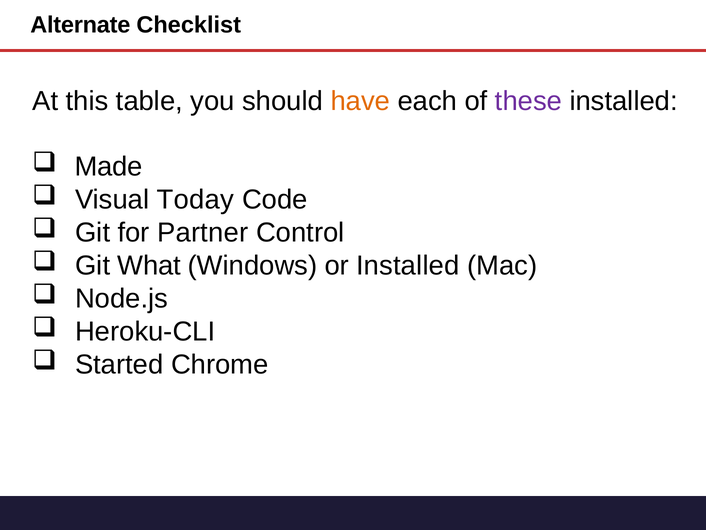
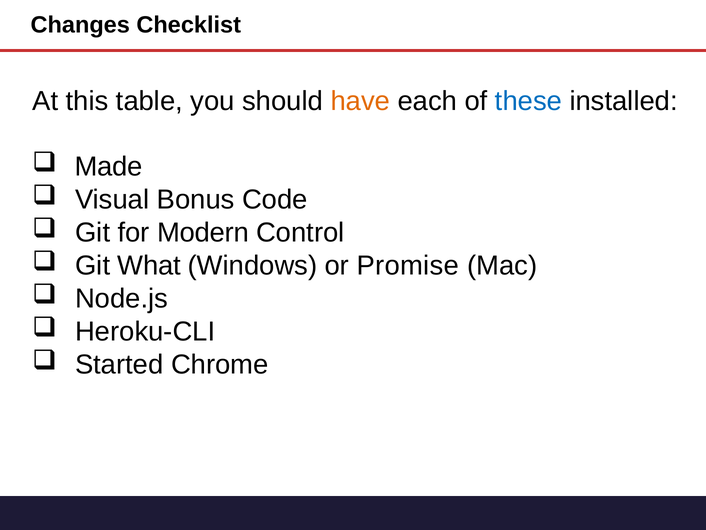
Alternate: Alternate -> Changes
these colour: purple -> blue
Today: Today -> Bonus
Partner: Partner -> Modern
or Installed: Installed -> Promise
